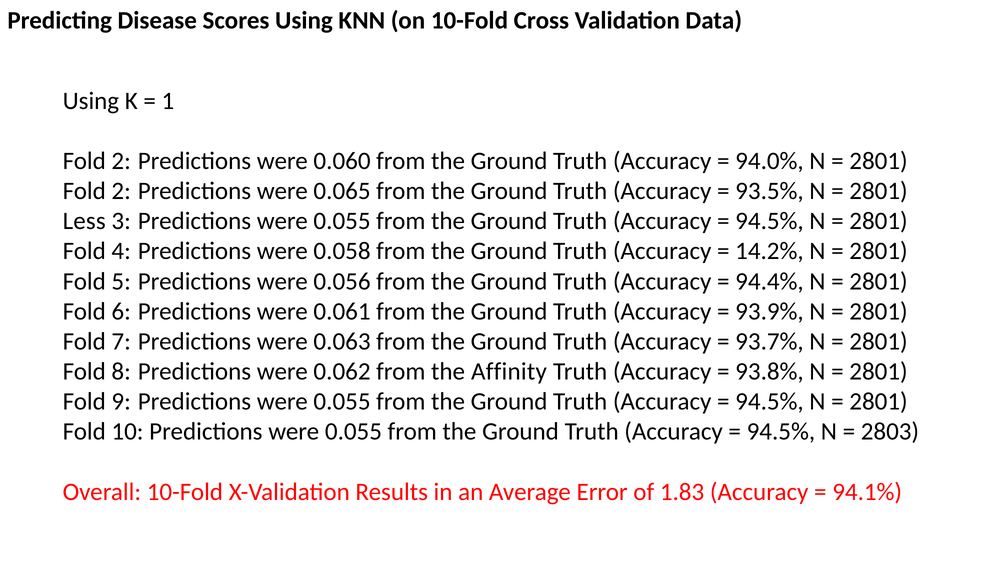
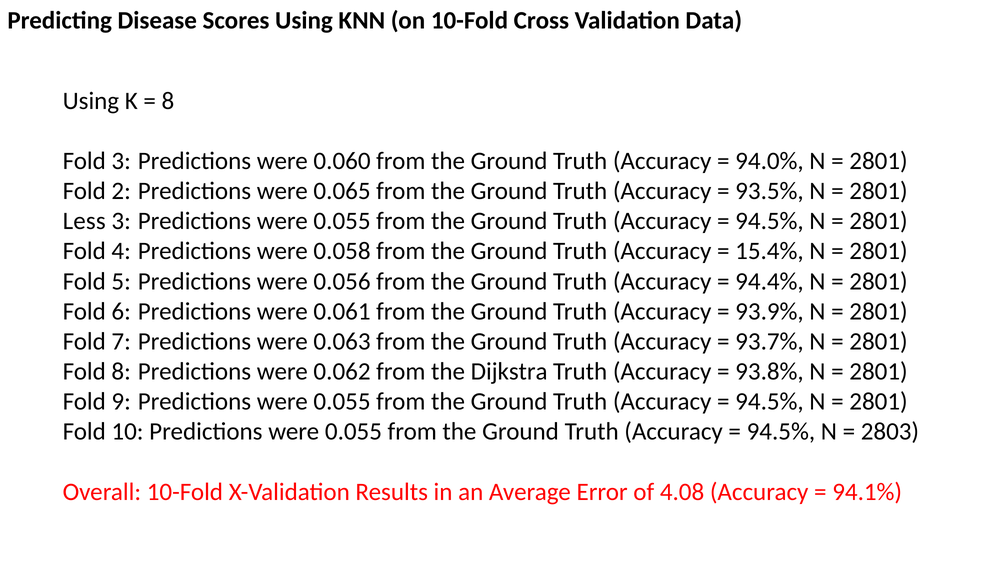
1 at (168, 101): 1 -> 8
2 at (121, 161): 2 -> 3
14.2%: 14.2% -> 15.4%
Affinity: Affinity -> Dijkstra
1.83: 1.83 -> 4.08
